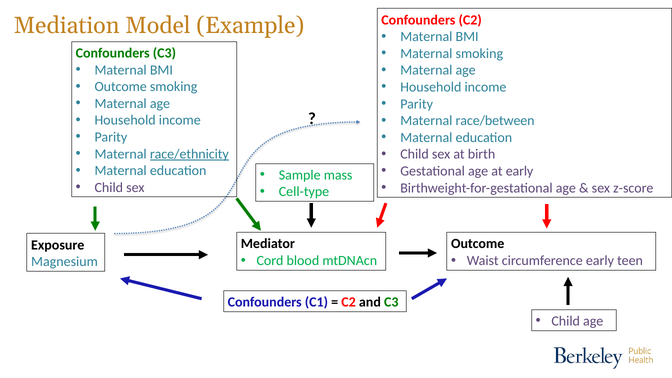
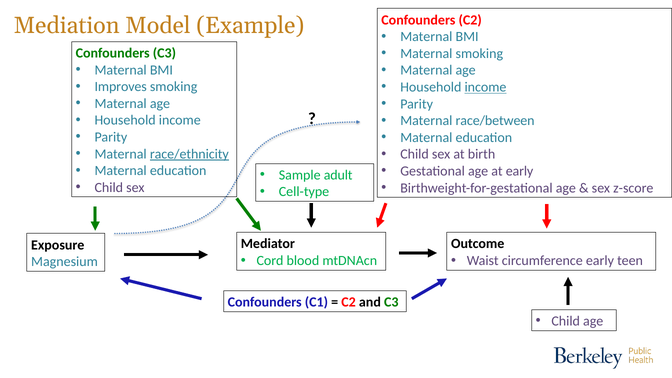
Outcome at (121, 87): Outcome -> Improves
income at (485, 87) underline: none -> present
mass: mass -> adult
